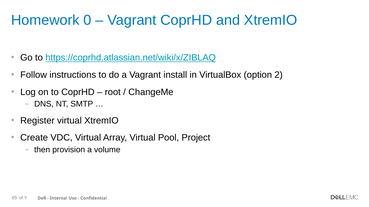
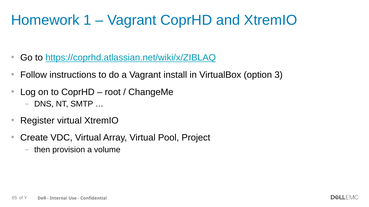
0: 0 -> 1
2: 2 -> 3
